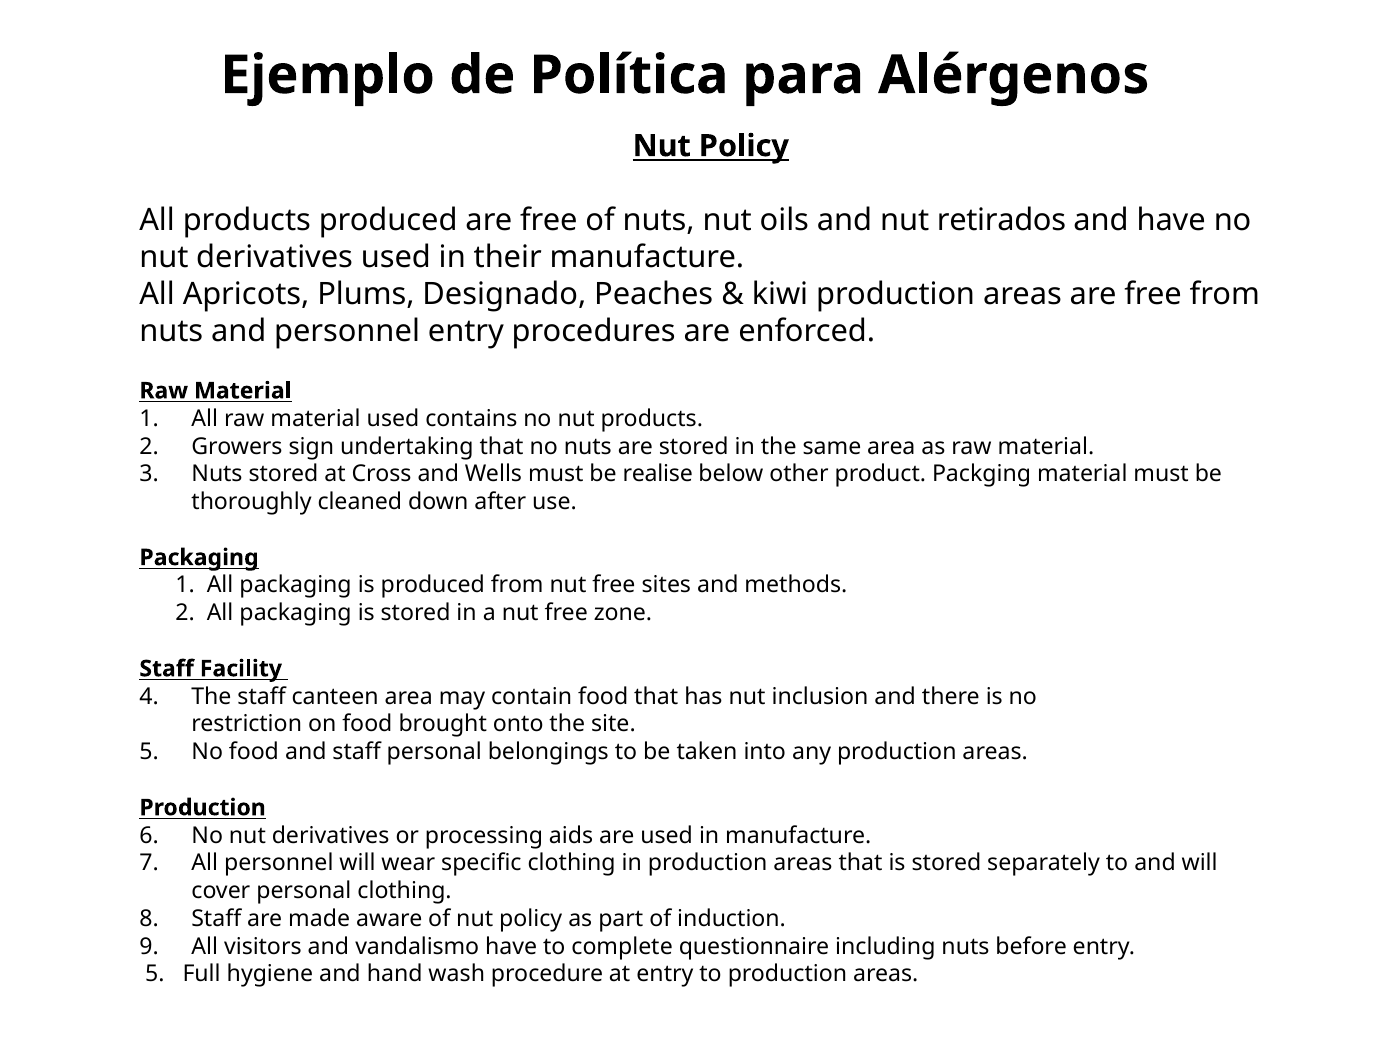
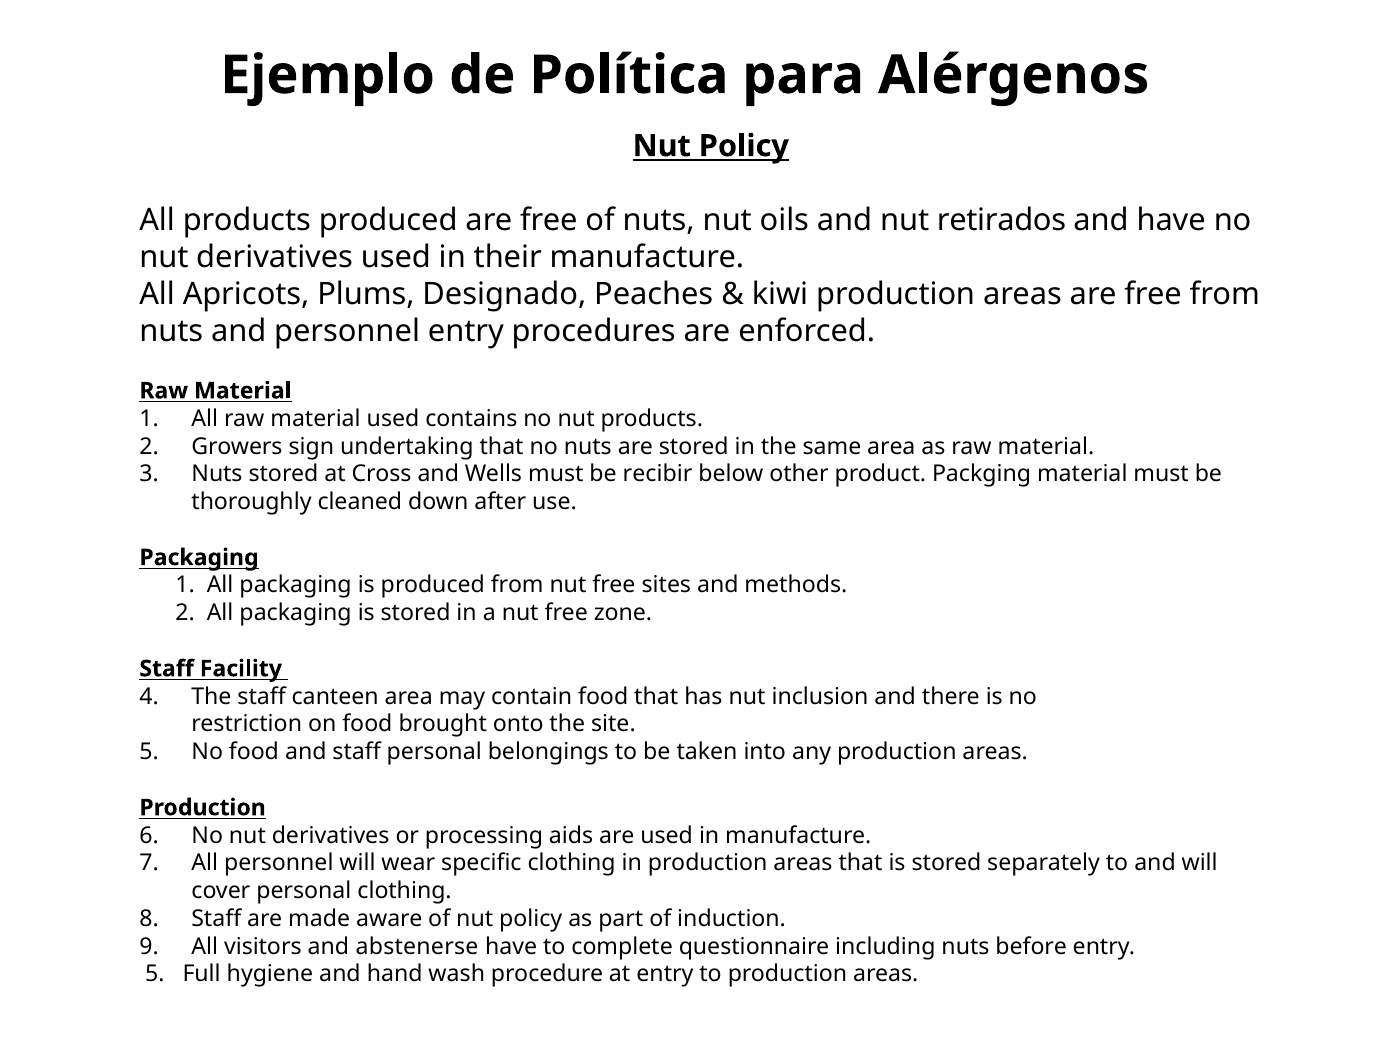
realise: realise -> recibir
vandalismo: vandalismo -> abstenerse
